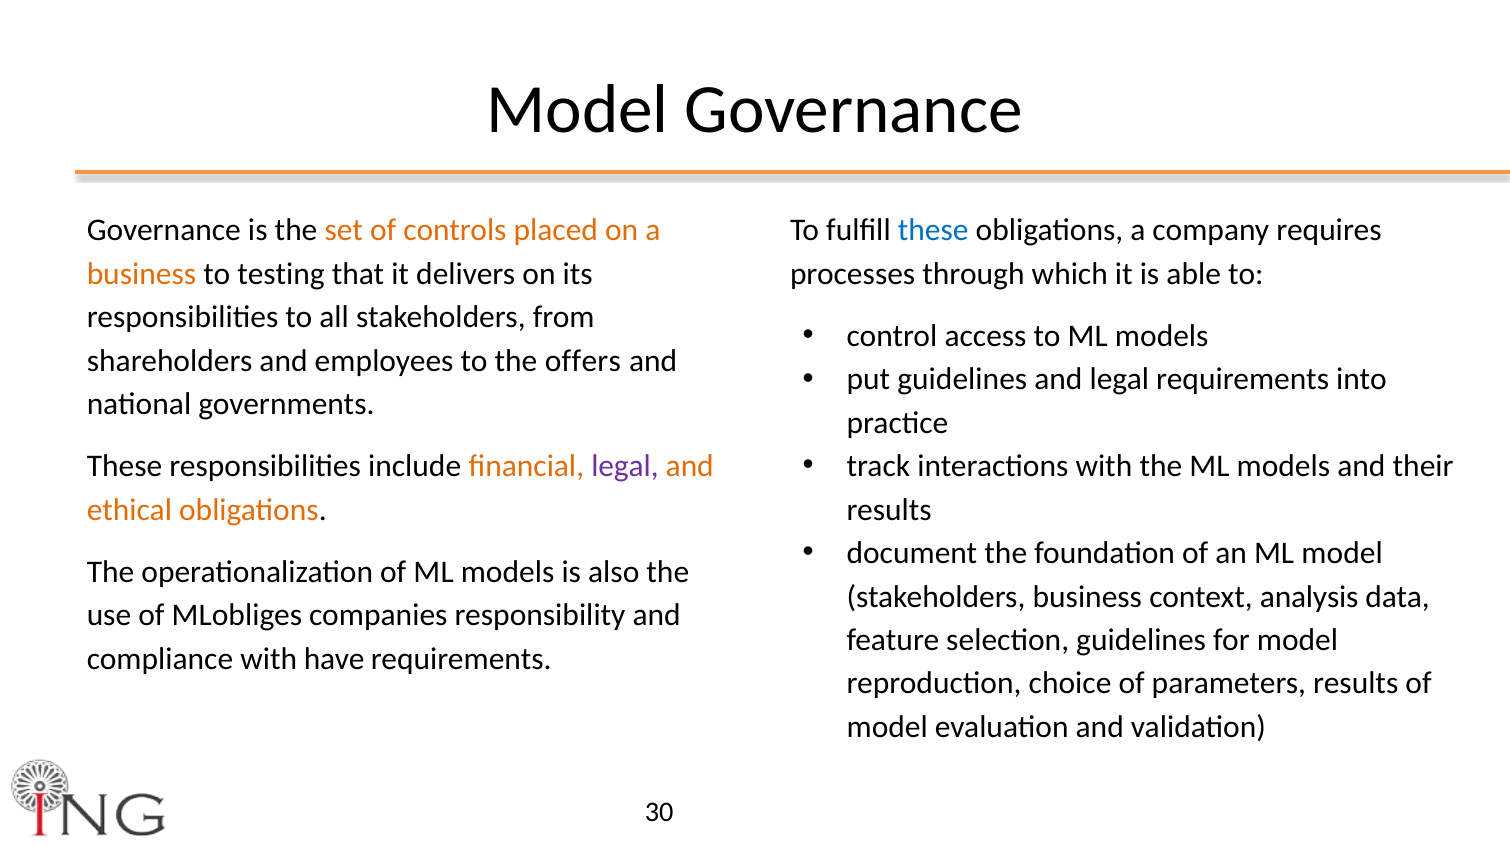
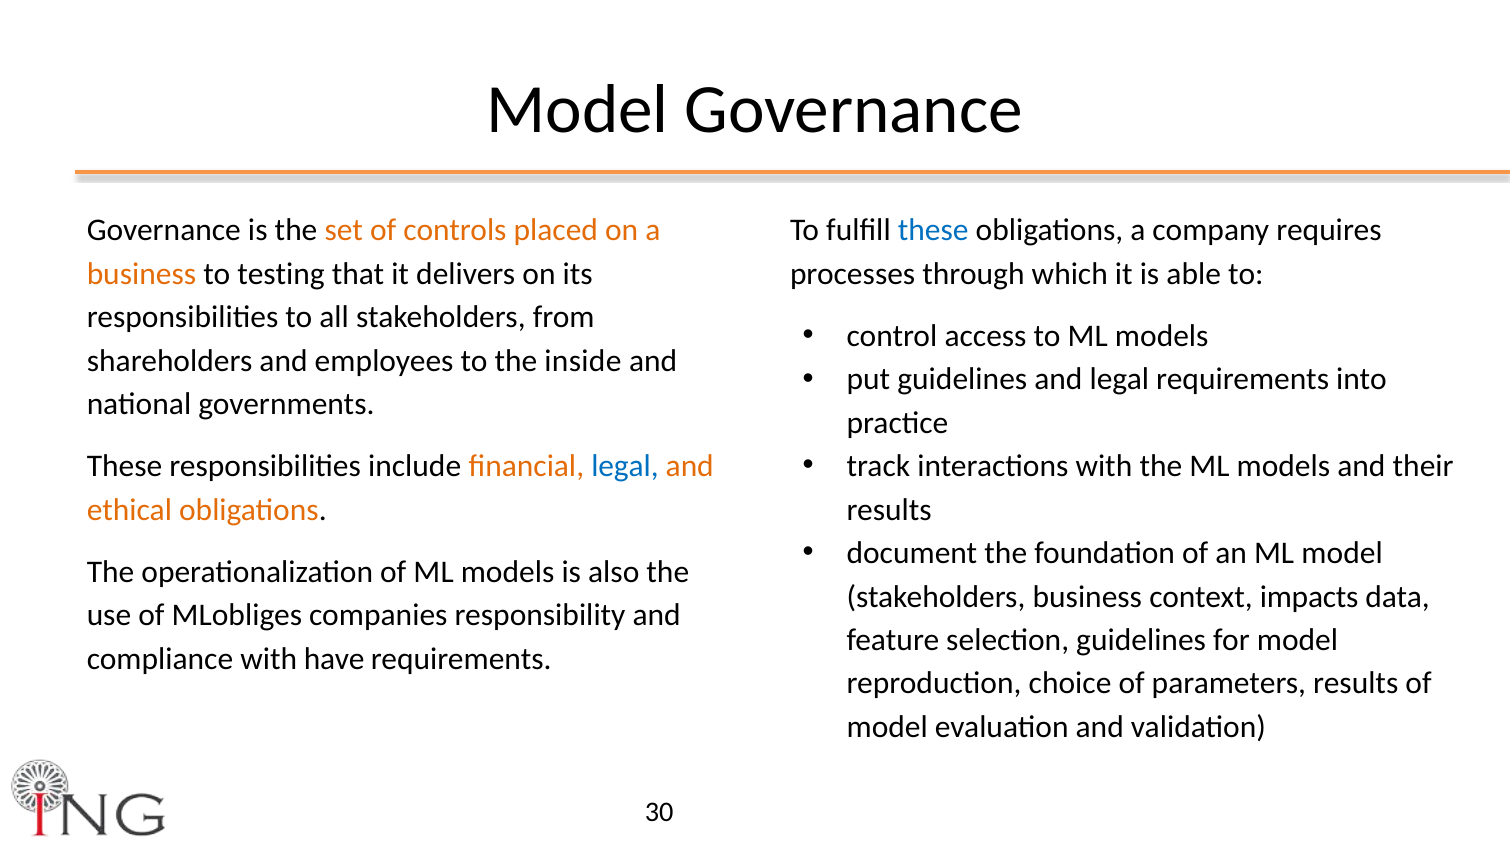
offers: offers -> inside
legal at (625, 467) colour: purple -> blue
analysis: analysis -> impacts
